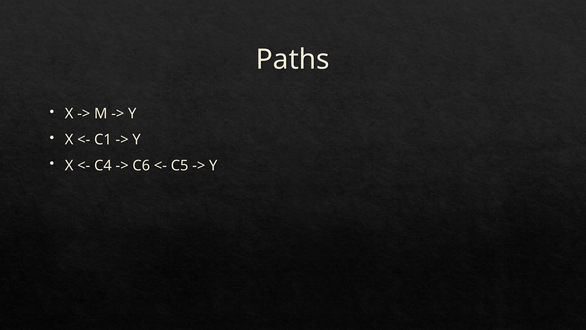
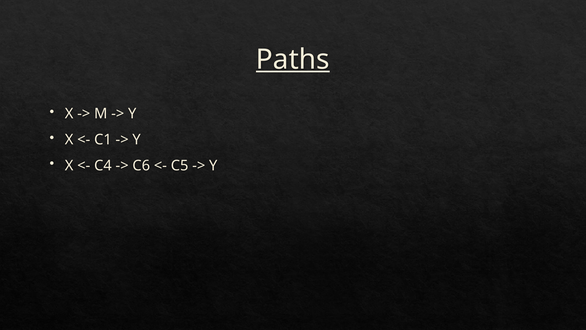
Paths underline: none -> present
